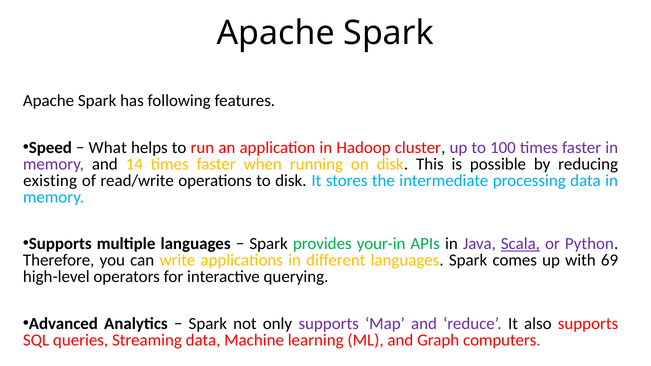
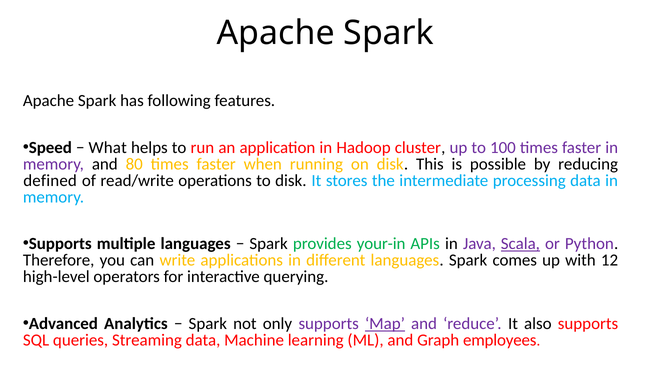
14: 14 -> 80
existing: existing -> defined
69: 69 -> 12
Map underline: none -> present
computers: computers -> employees
